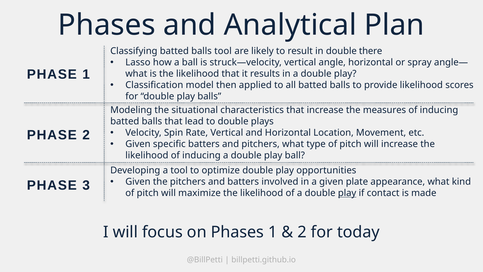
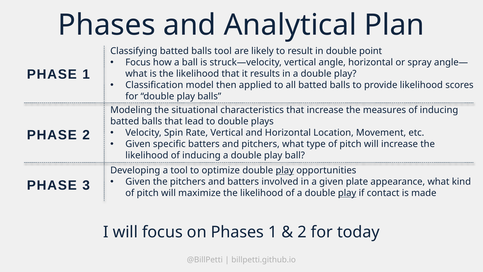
there: there -> point
Lasso at (138, 62): Lasso -> Focus
play at (285, 170) underline: none -> present
